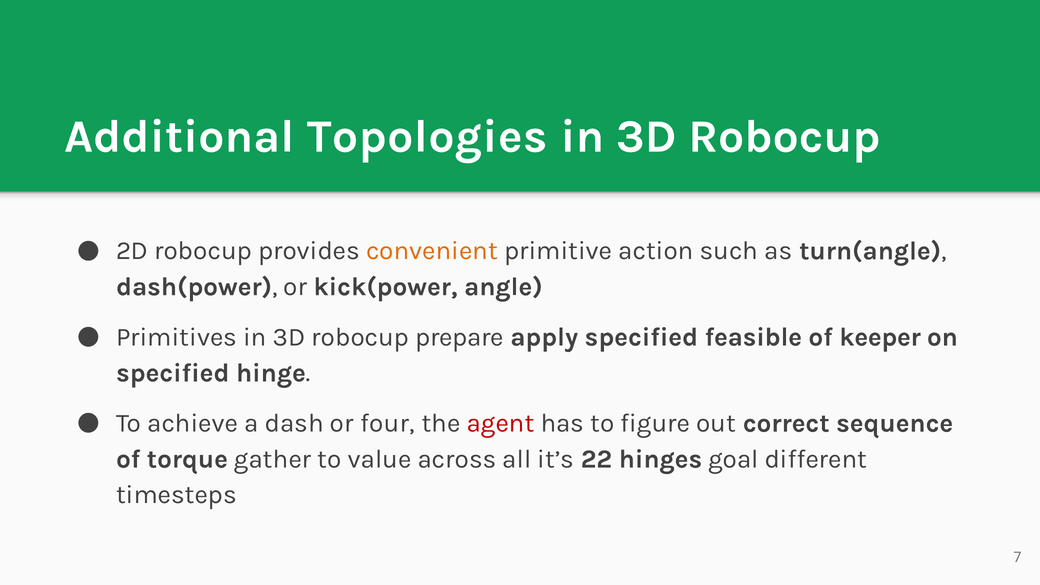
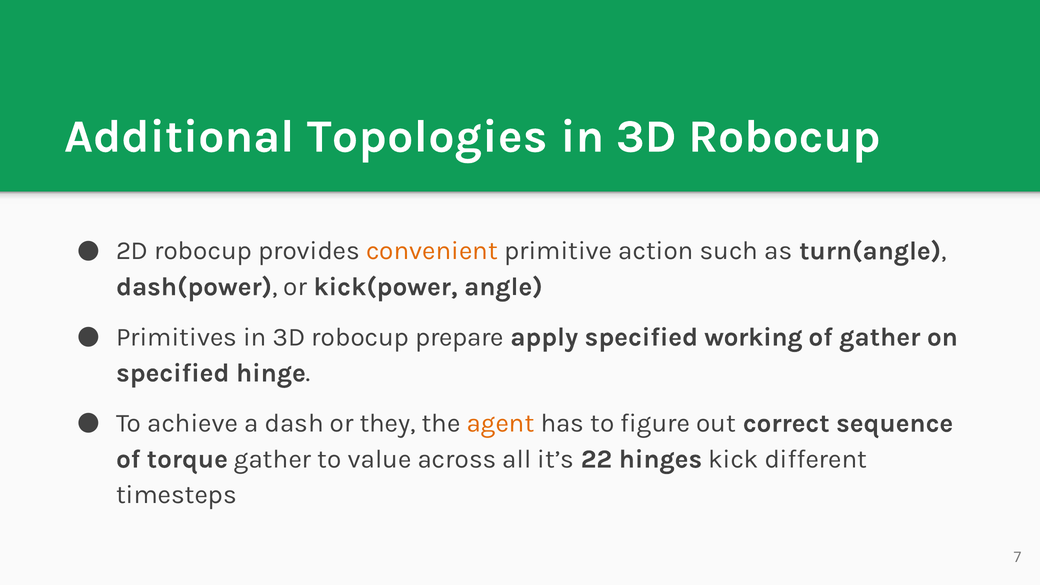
feasible: feasible -> working
of keeper: keeper -> gather
four: four -> they
agent colour: red -> orange
goal: goal -> kick
